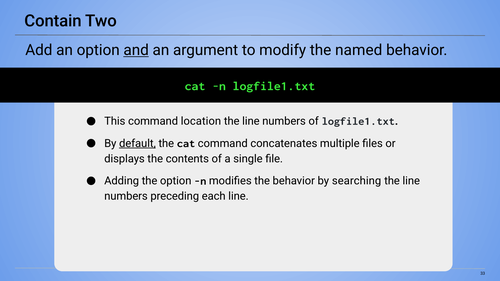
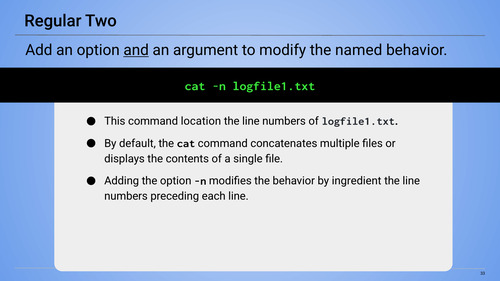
Contain: Contain -> Regular
default underline: present -> none
searching: searching -> ingredient
